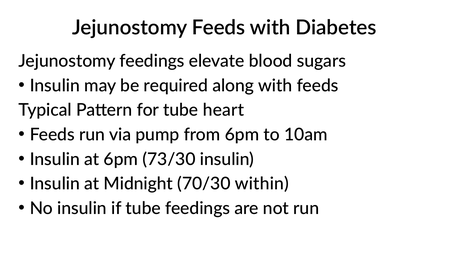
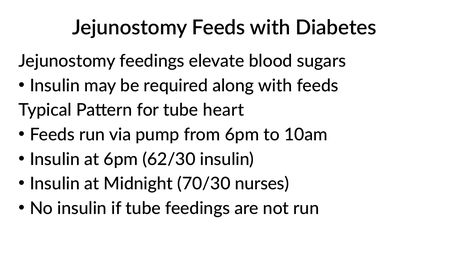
73/30: 73/30 -> 62/30
within: within -> nurses
